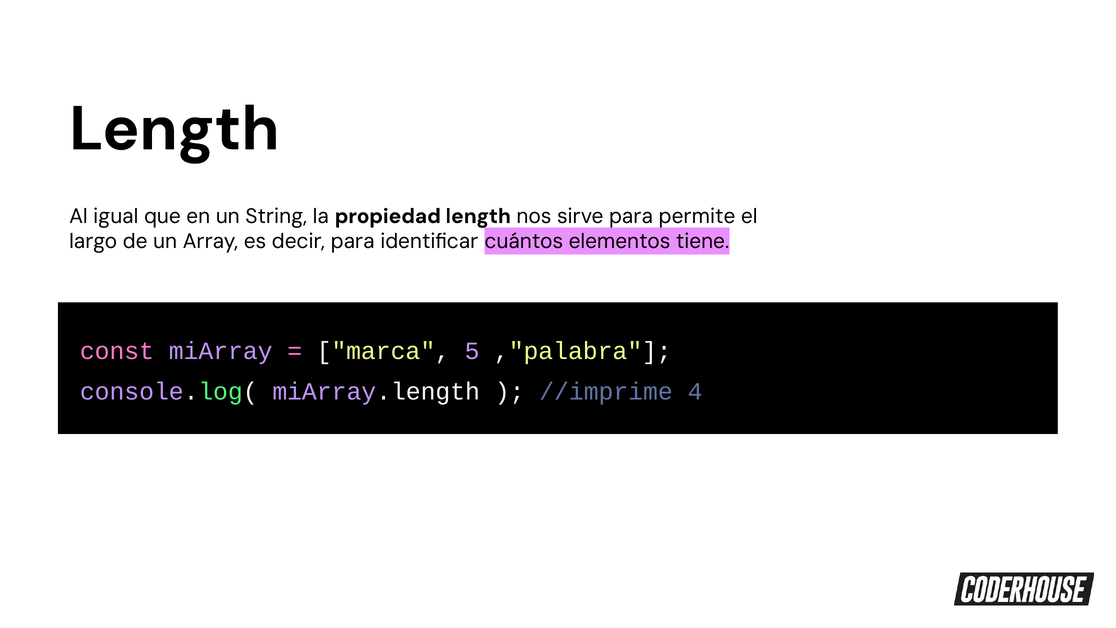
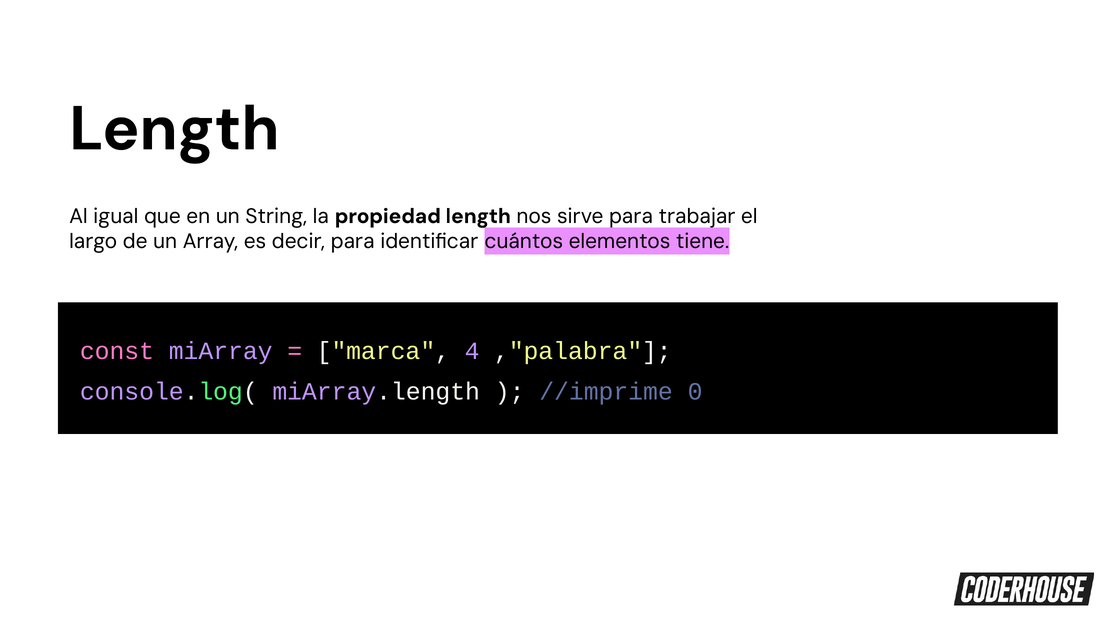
permite: permite -> trabajar
5: 5 -> 4
4: 4 -> 0
